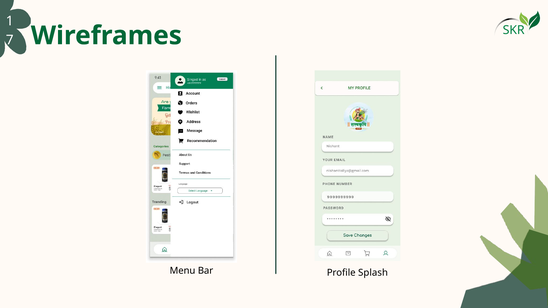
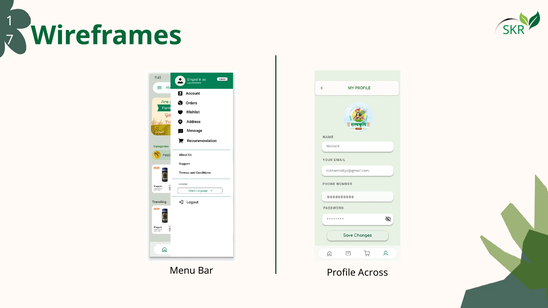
Splash: Splash -> Across
